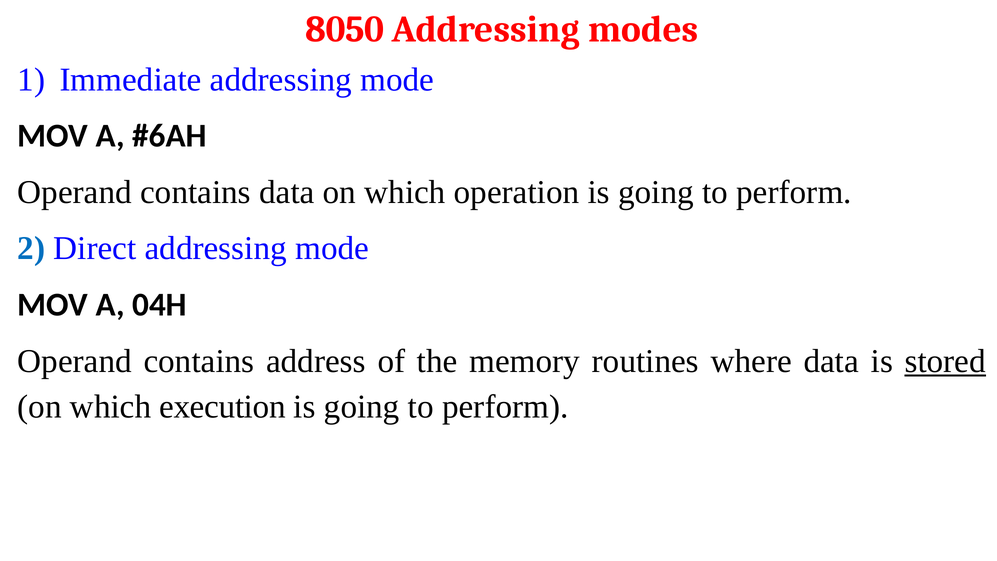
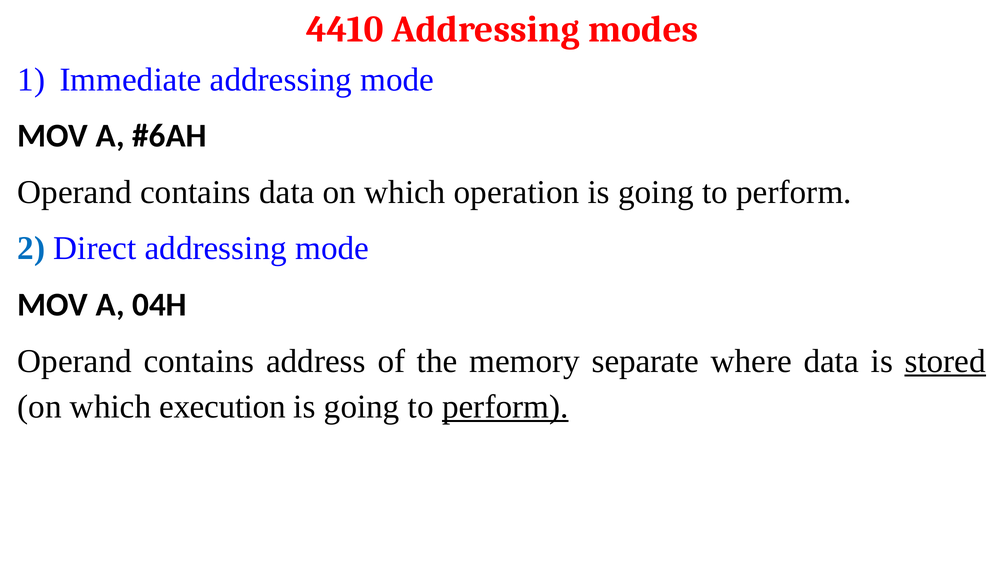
8050: 8050 -> 4410
routines: routines -> separate
perform at (505, 407) underline: none -> present
